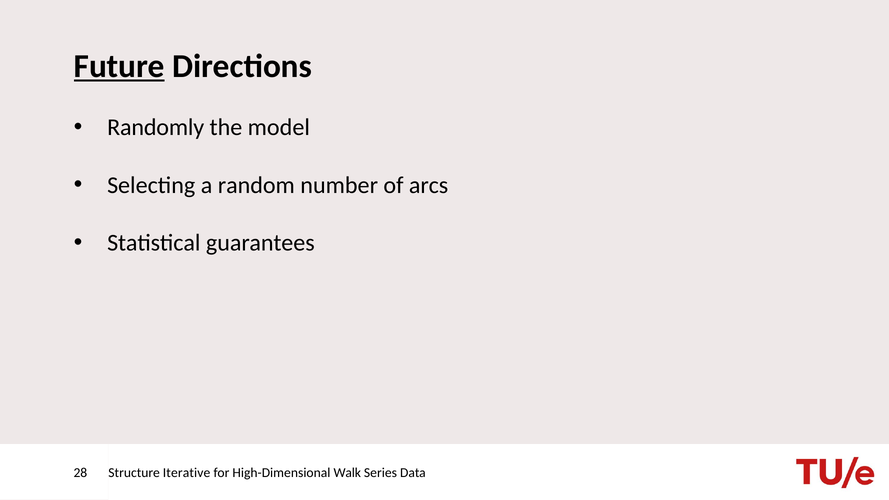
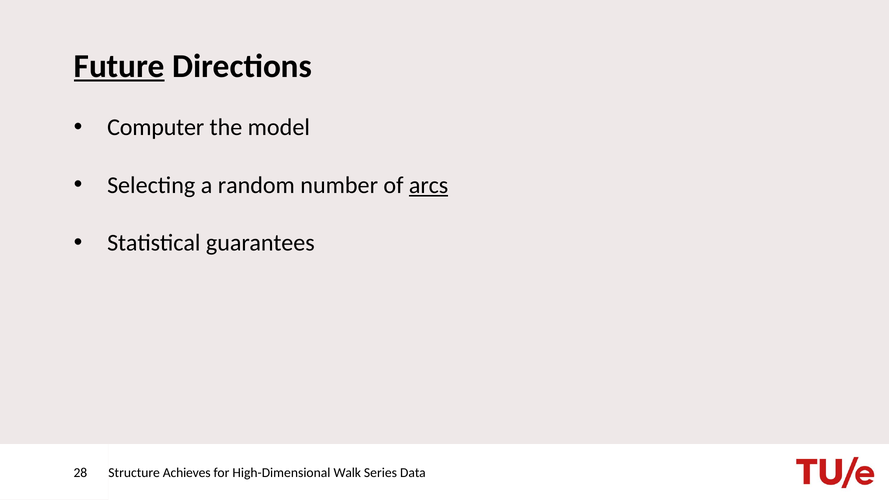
Randomly: Randomly -> Computer
arcs underline: none -> present
Iterative: Iterative -> Achieves
